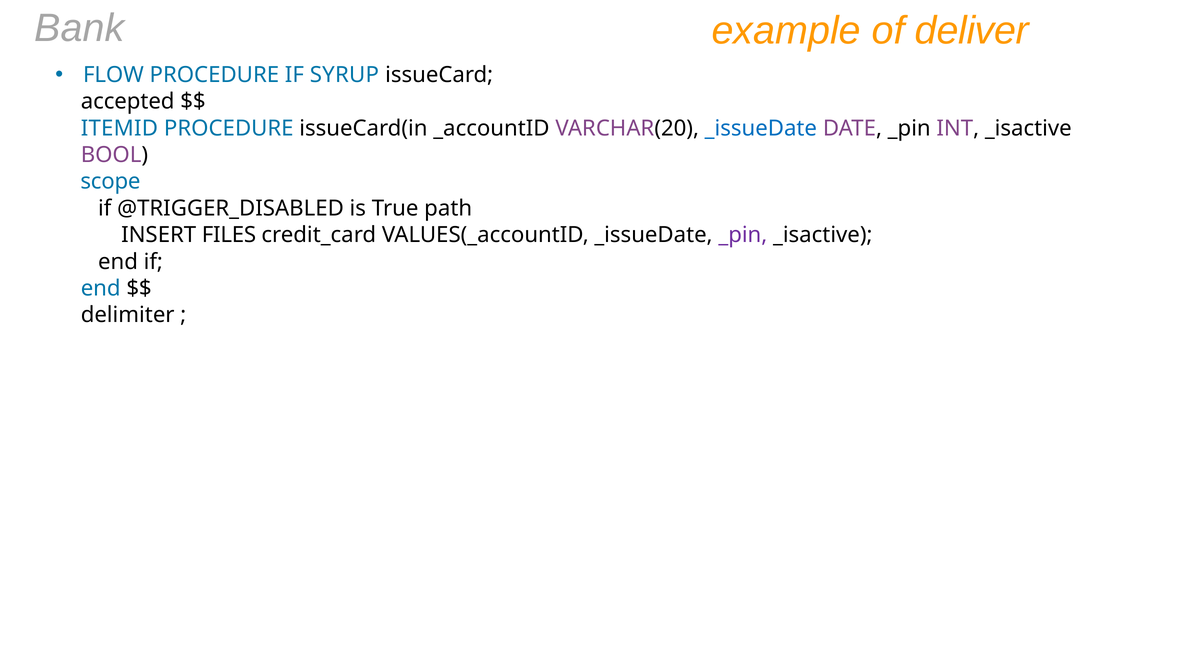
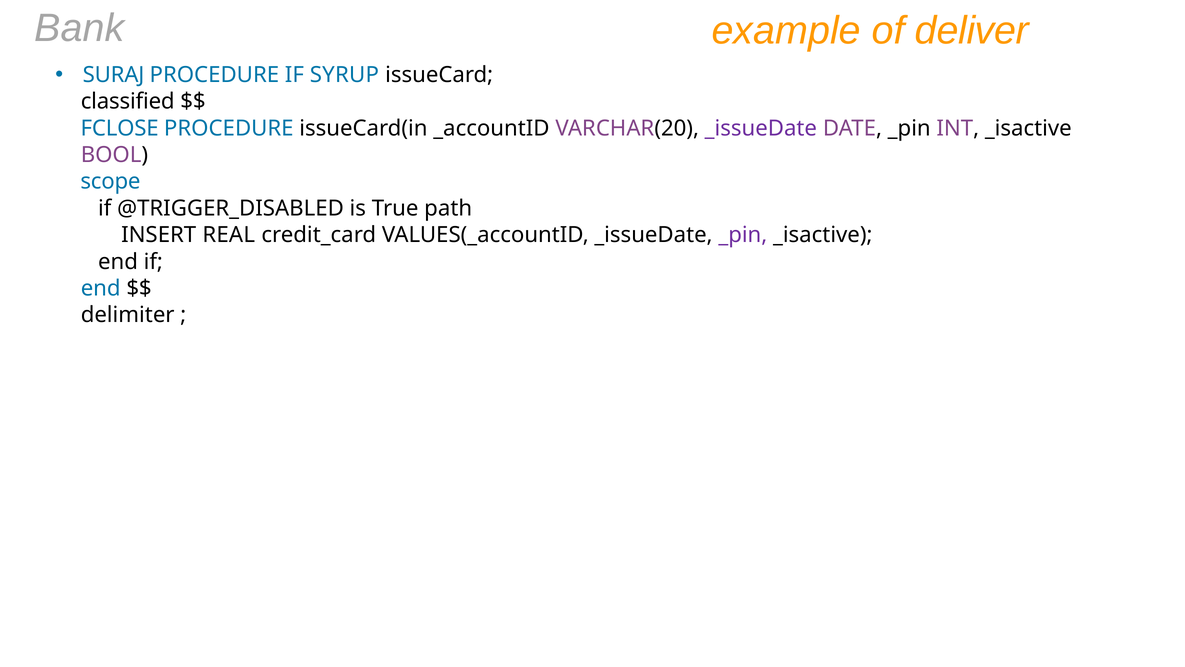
FLOW: FLOW -> SURAJ
accepted: accepted -> classified
ITEMID: ITEMID -> FCLOSE
_issueDate at (761, 128) colour: blue -> purple
FILES: FILES -> REAL
